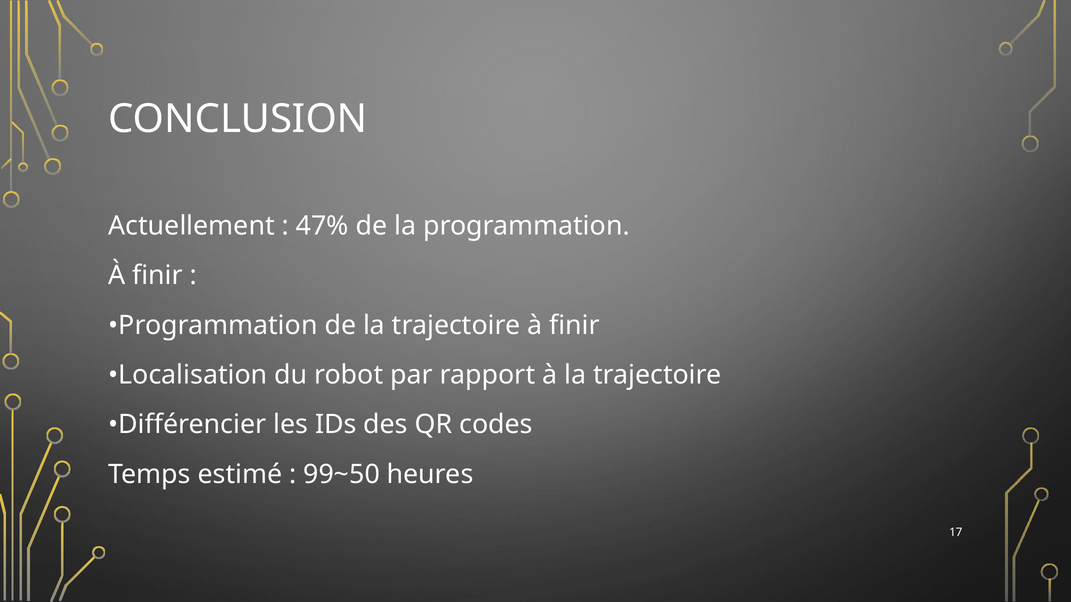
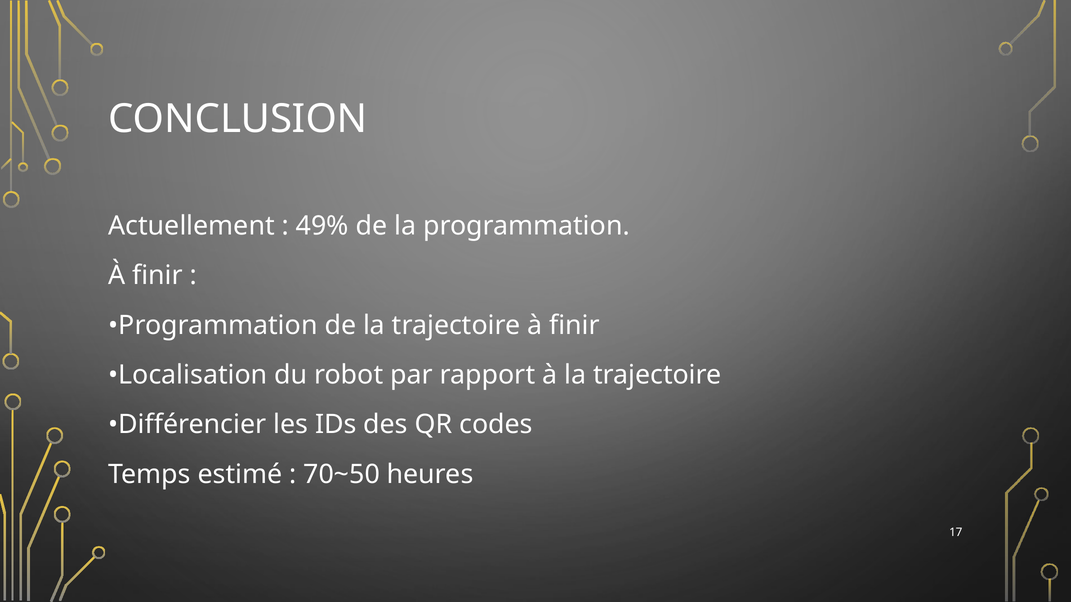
47%: 47% -> 49%
99~50: 99~50 -> 70~50
